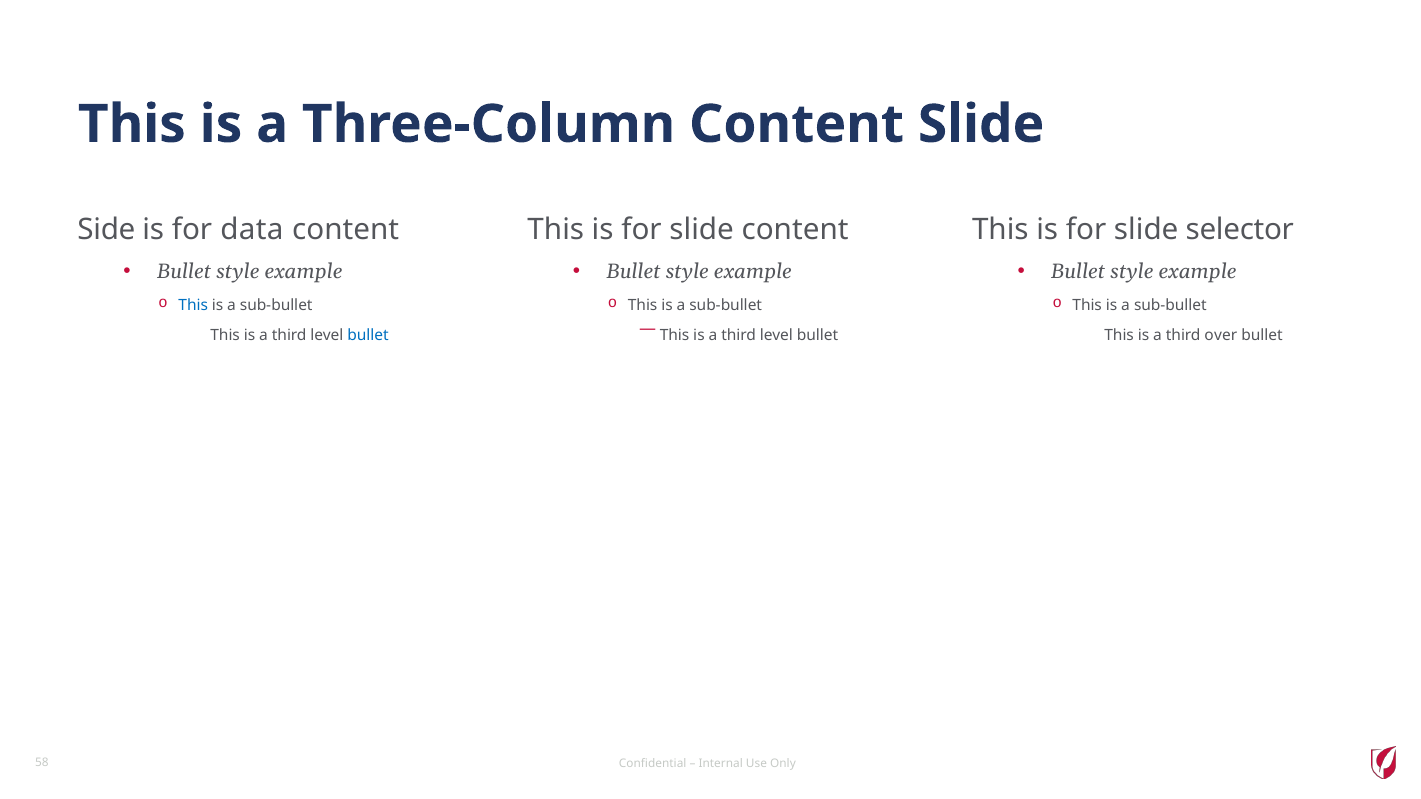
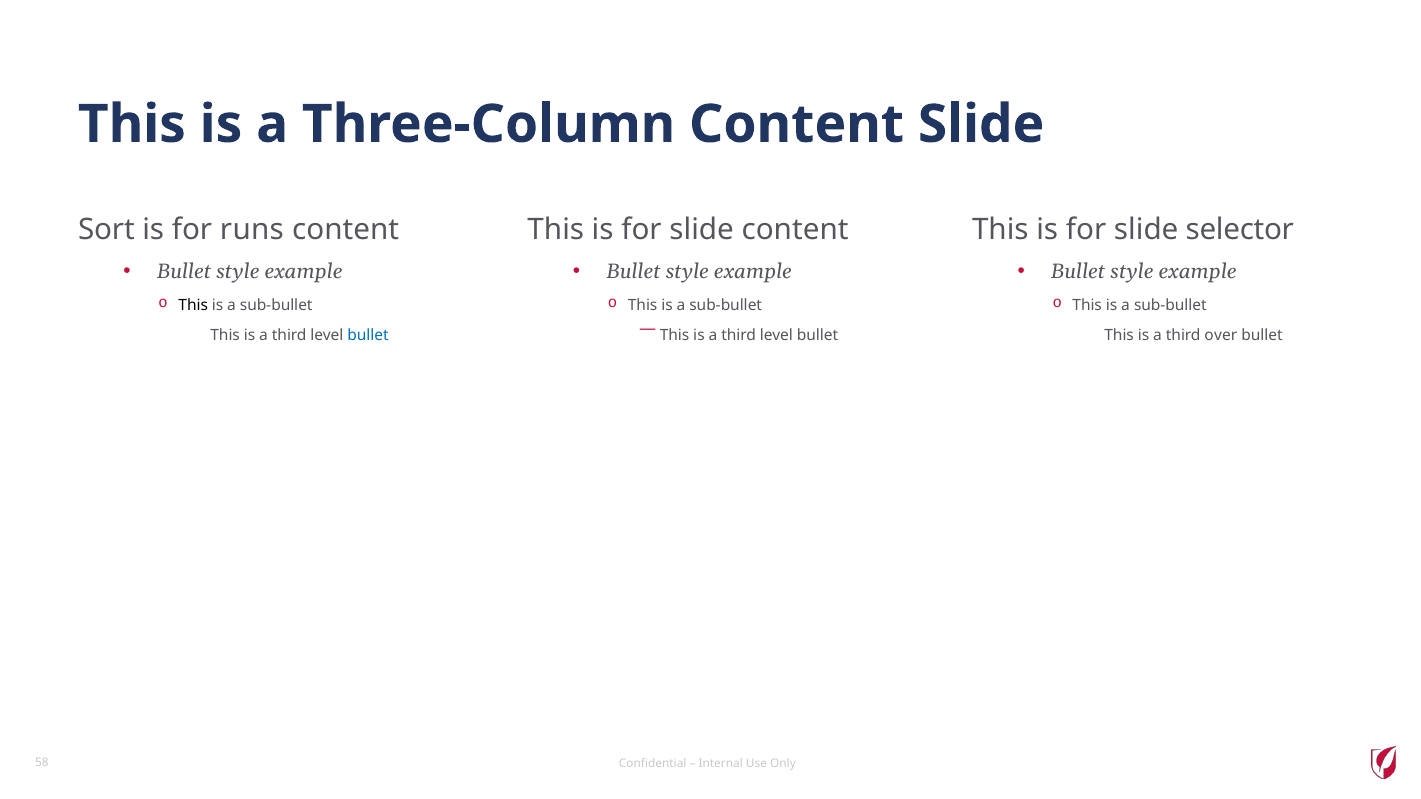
Side: Side -> Sort
data: data -> runs
This at (193, 305) colour: blue -> black
